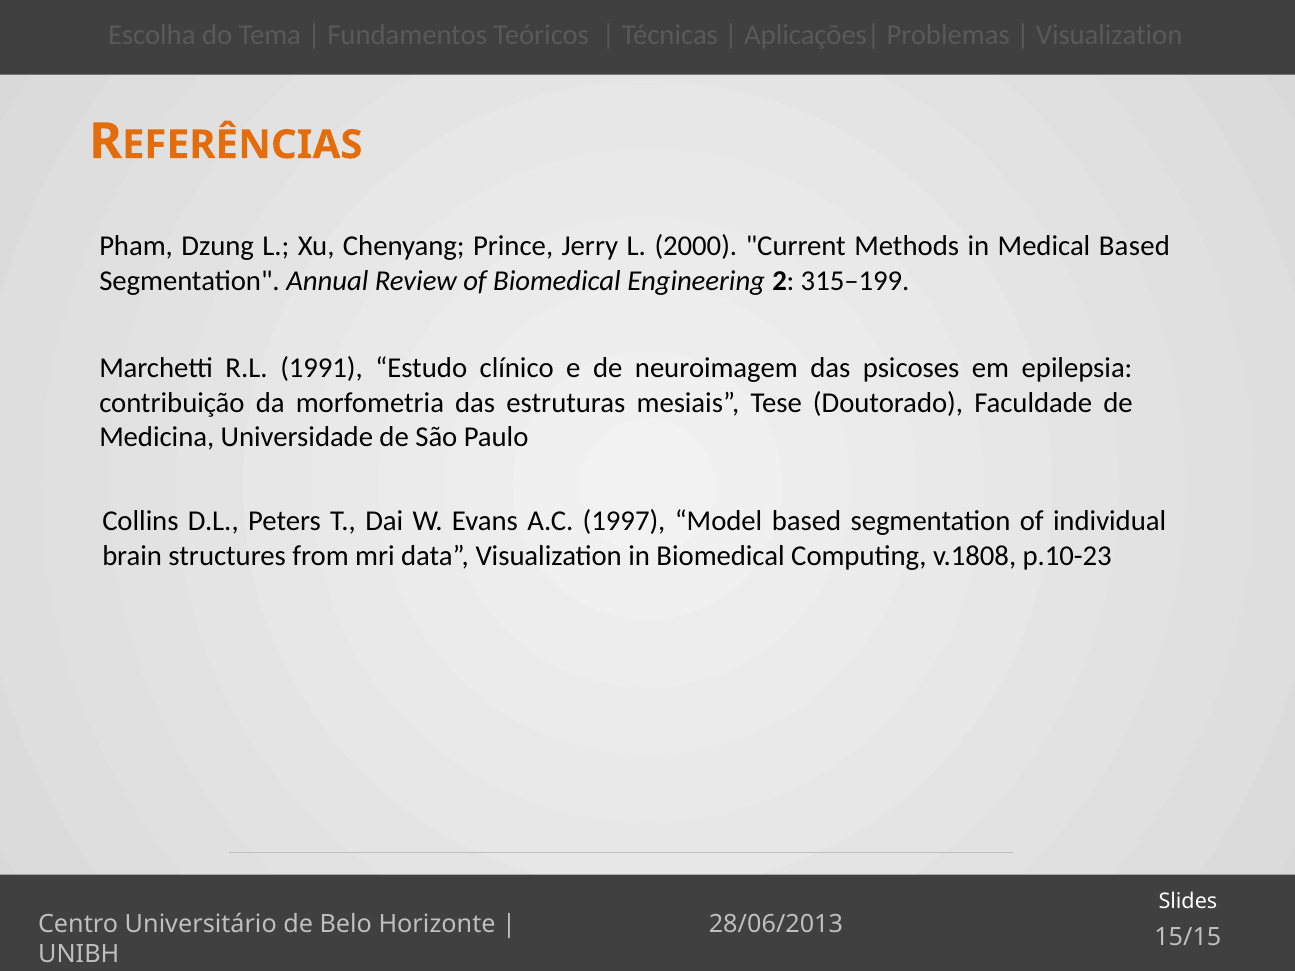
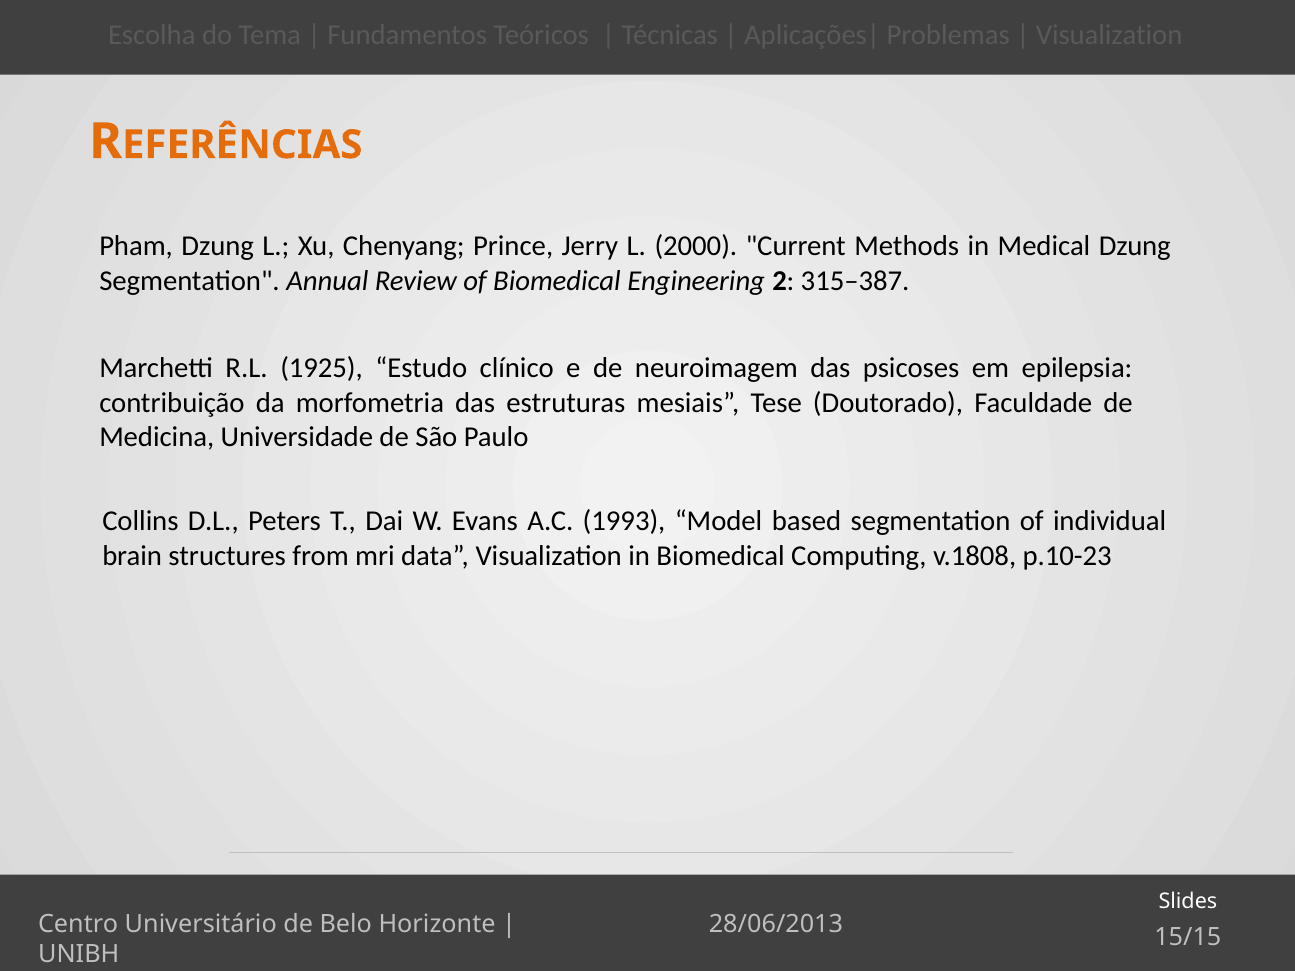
Medical Based: Based -> Dzung
315–199: 315–199 -> 315–387
1991: 1991 -> 1925
1997: 1997 -> 1993
